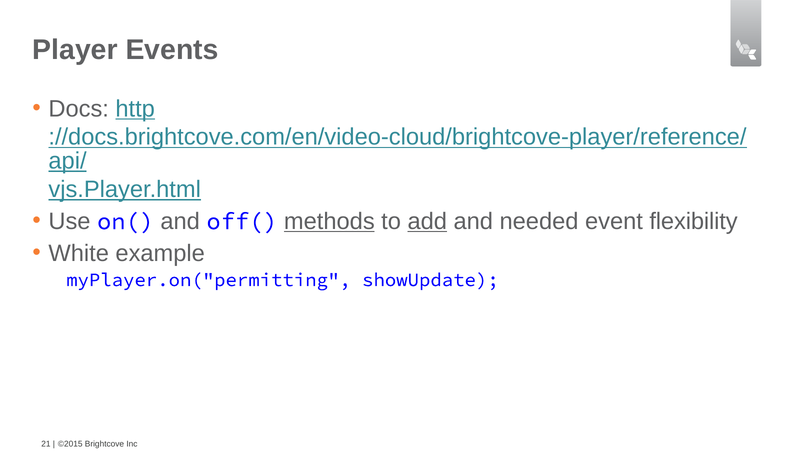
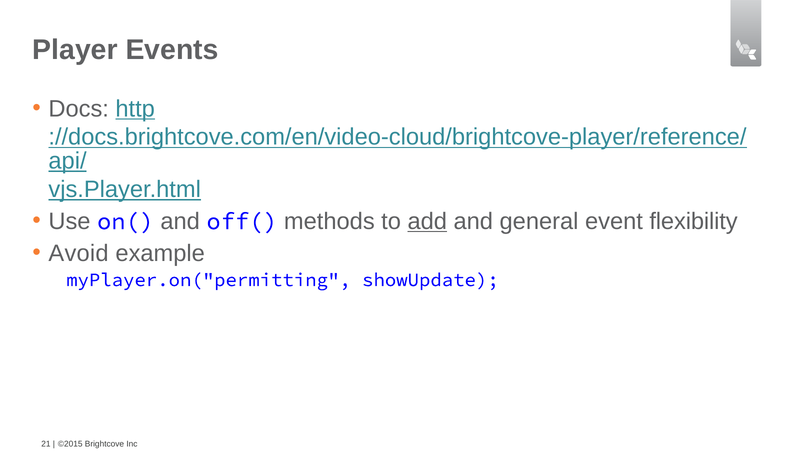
methods underline: present -> none
needed: needed -> general
White: White -> Avoid
